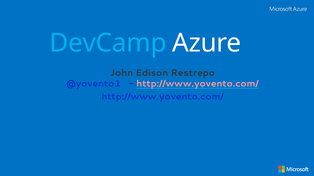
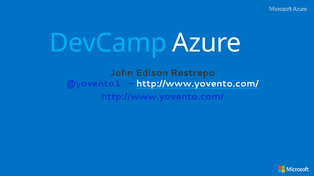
http://www.yovento.com/ at (197, 84) colour: pink -> white
